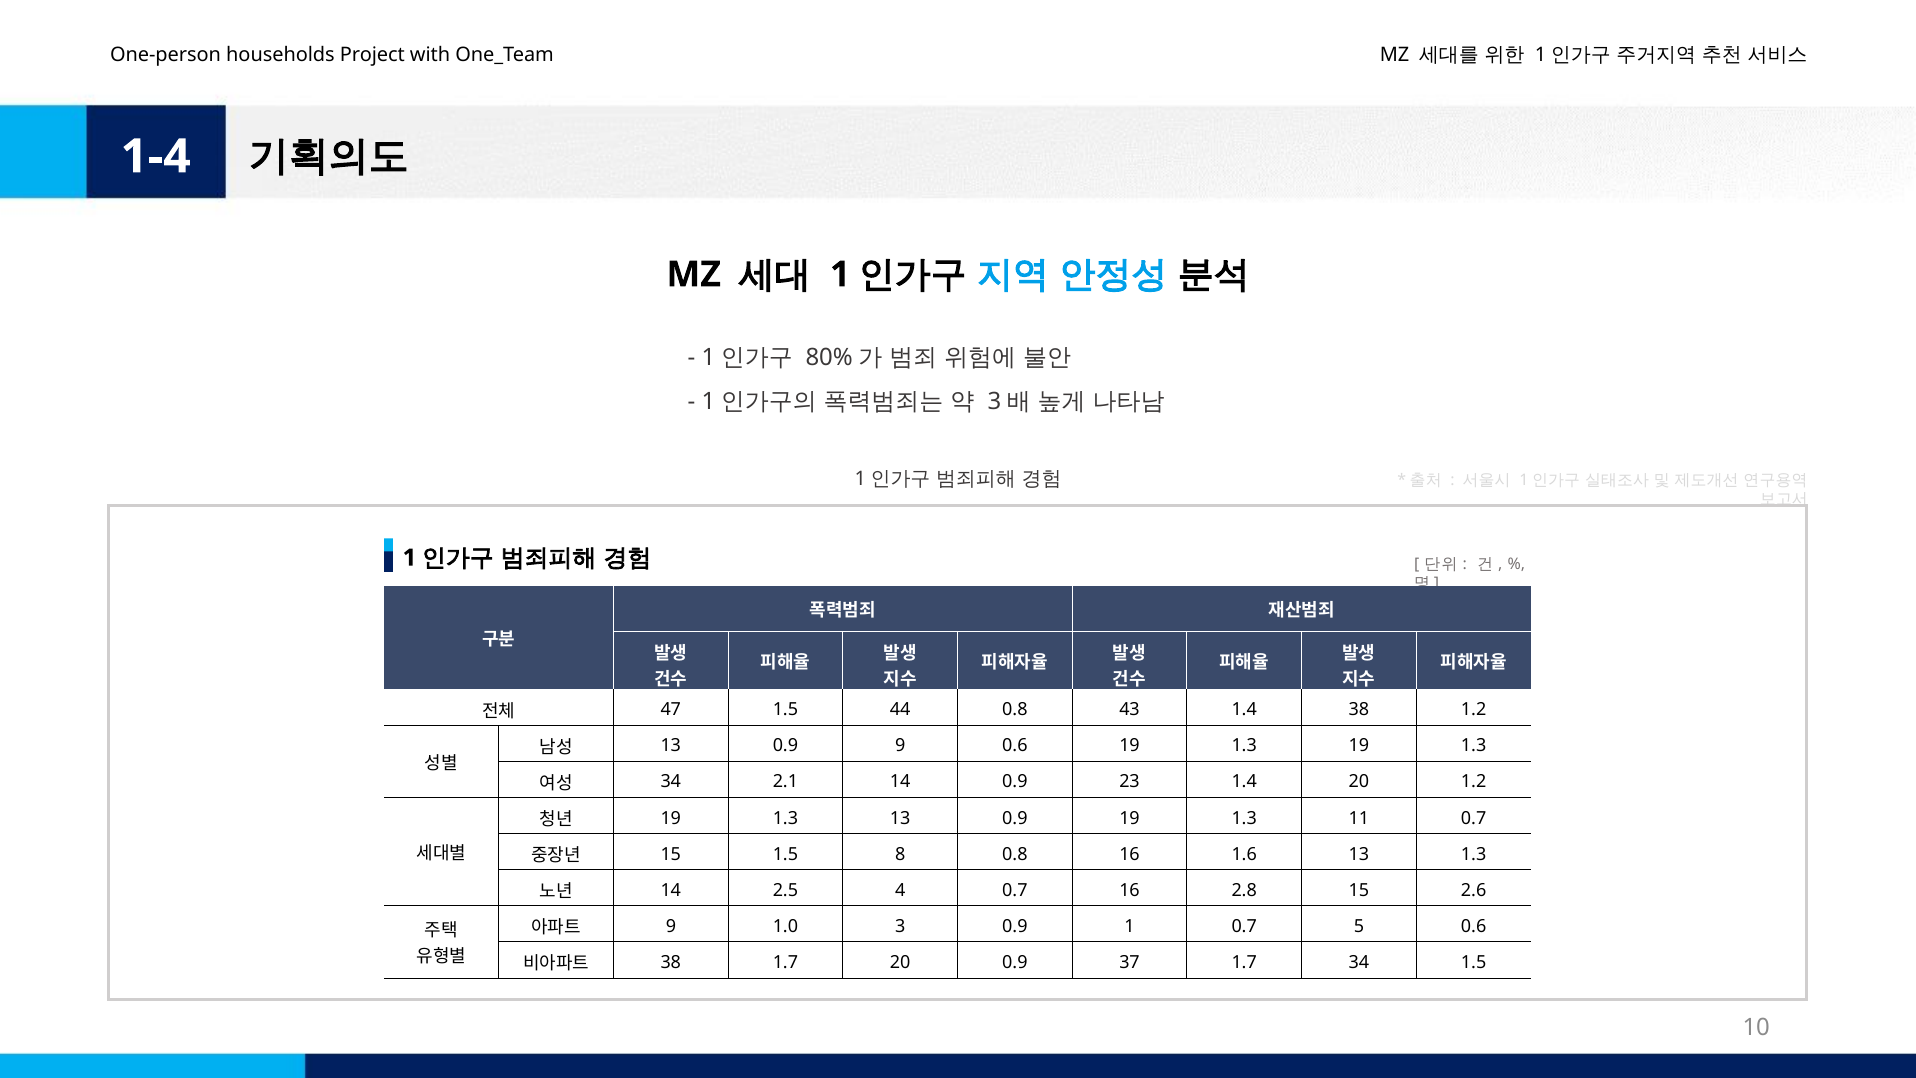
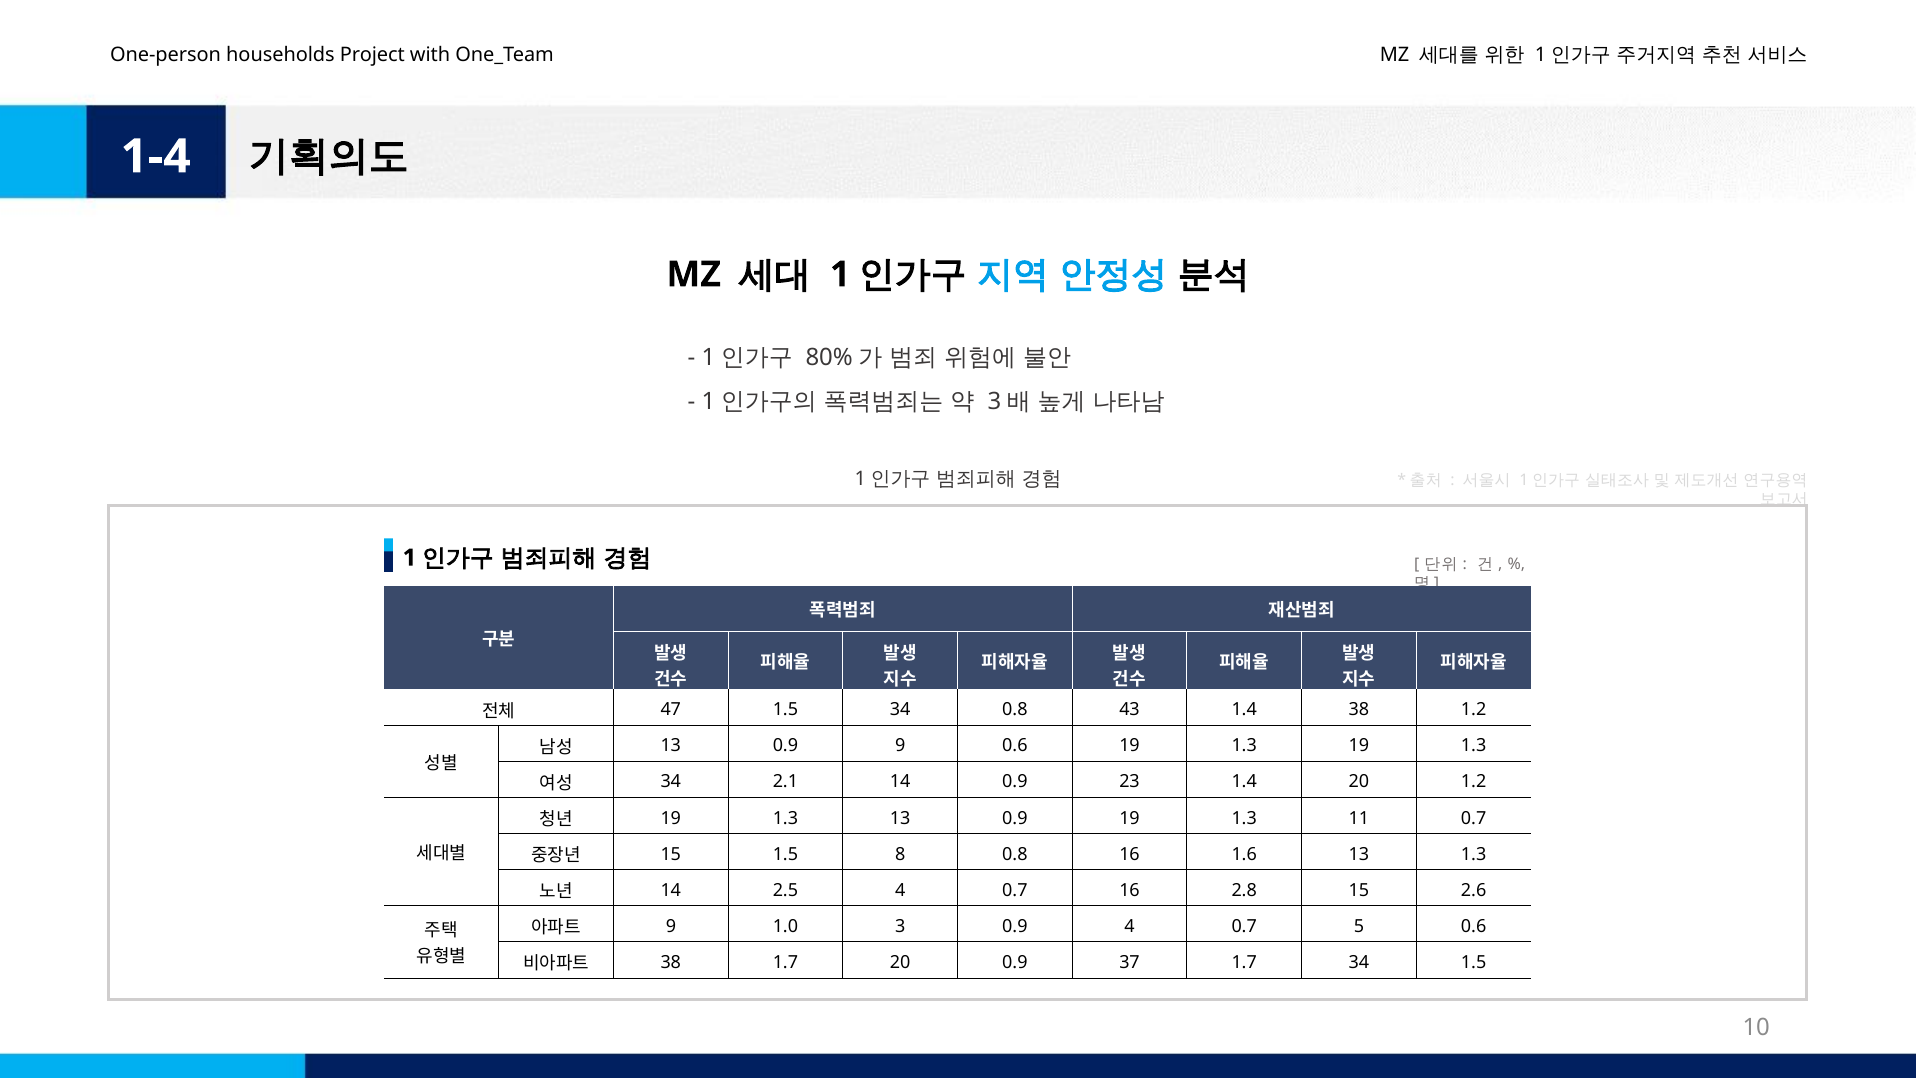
1.5 44: 44 -> 34
0.9 1: 1 -> 4
